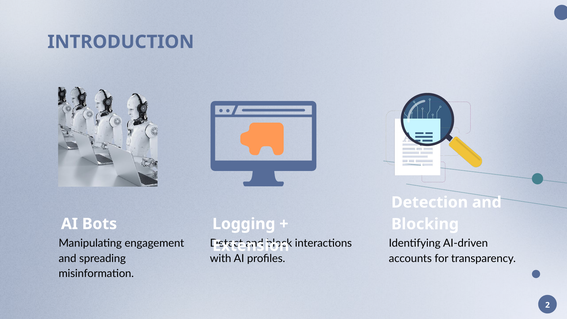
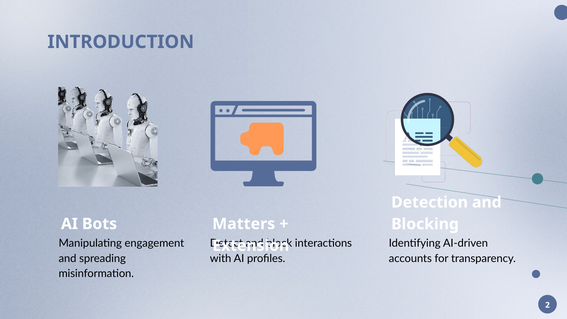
Logging: Logging -> Matters
